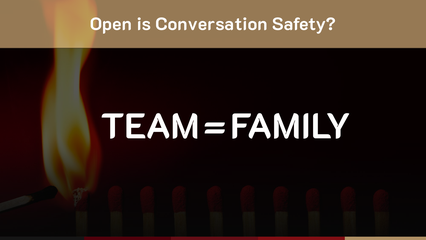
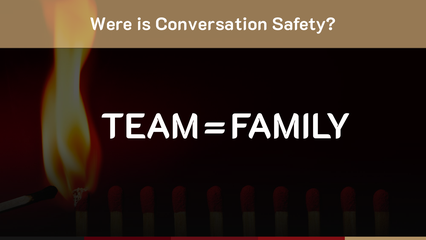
Open: Open -> Were
